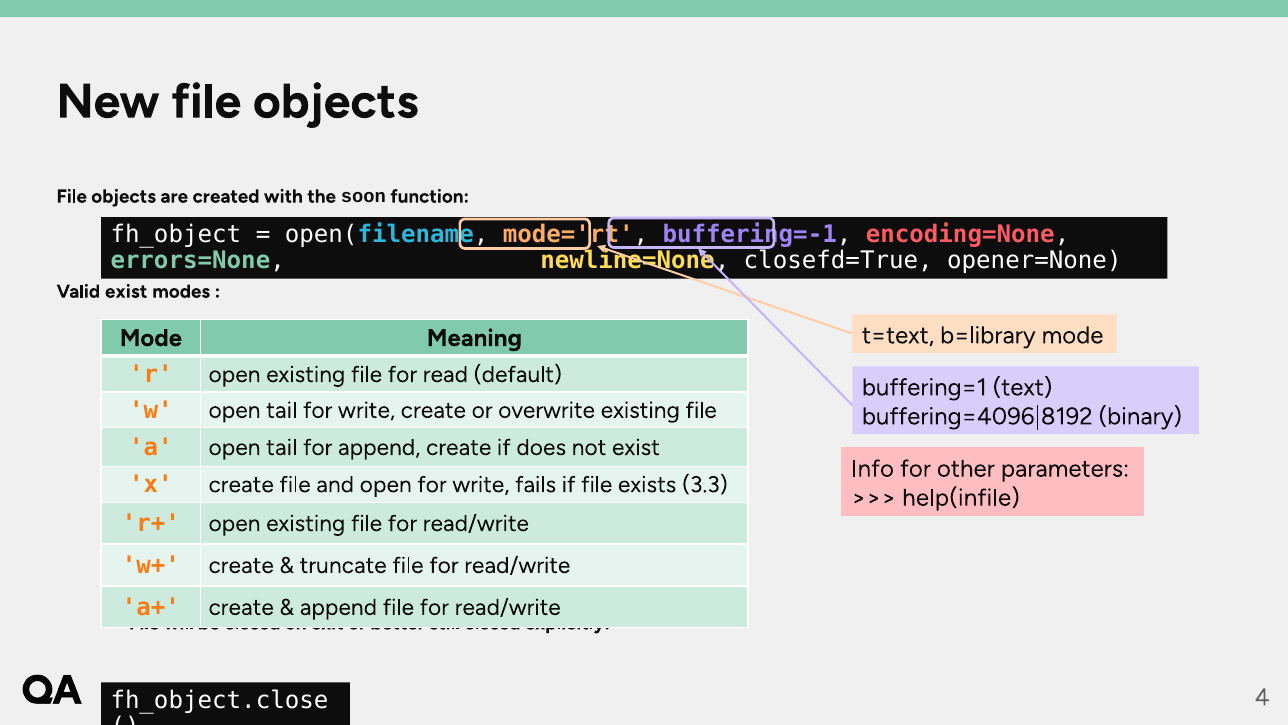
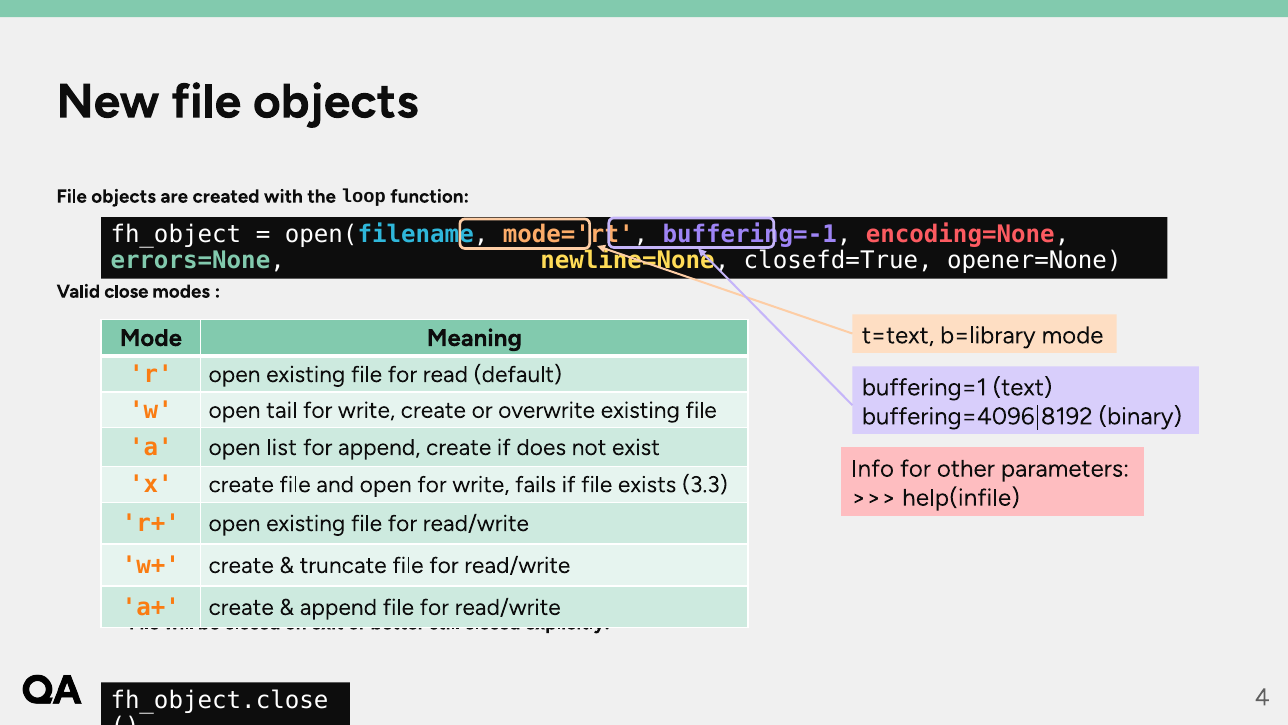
soon: soon -> loop
Valid exist: exist -> close
a open tail: tail -> list
